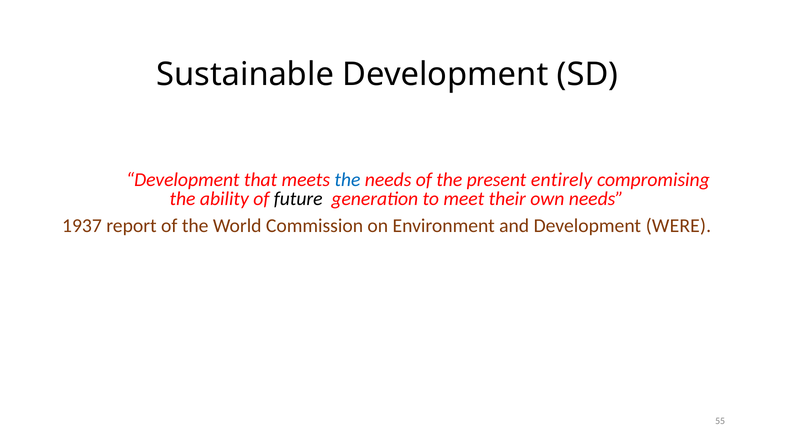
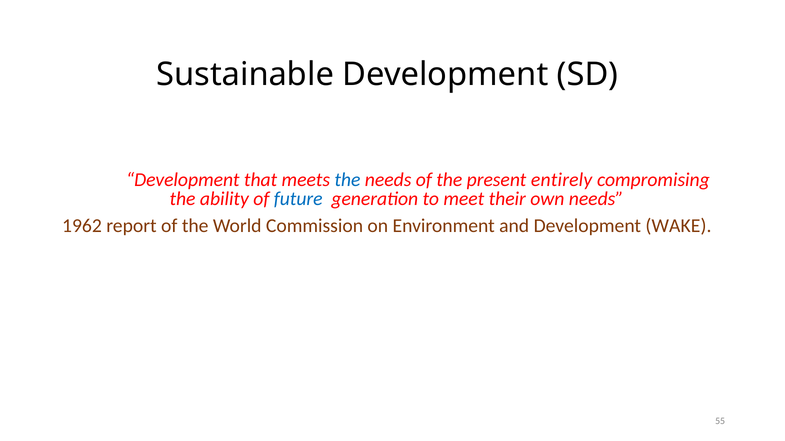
future colour: black -> blue
1937: 1937 -> 1962
WERE: WERE -> WAKE
